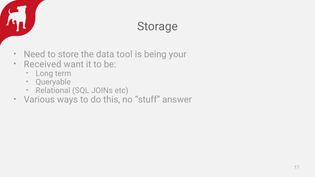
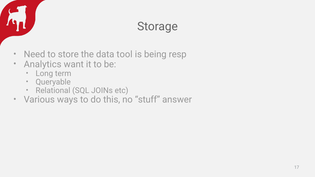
your: your -> resp
Received: Received -> Analytics
